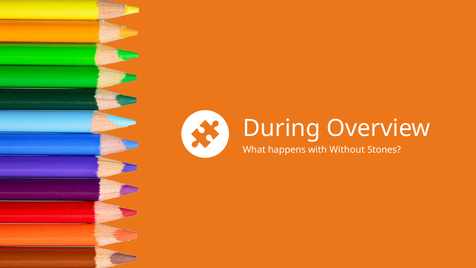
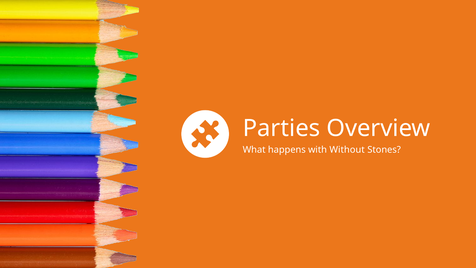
During: During -> Parties
